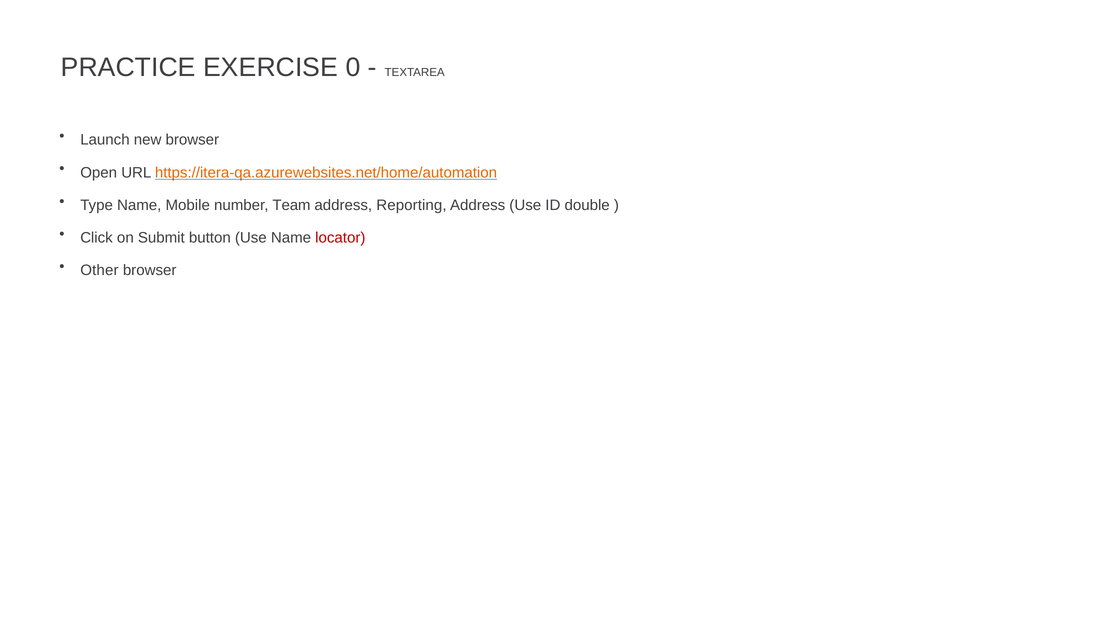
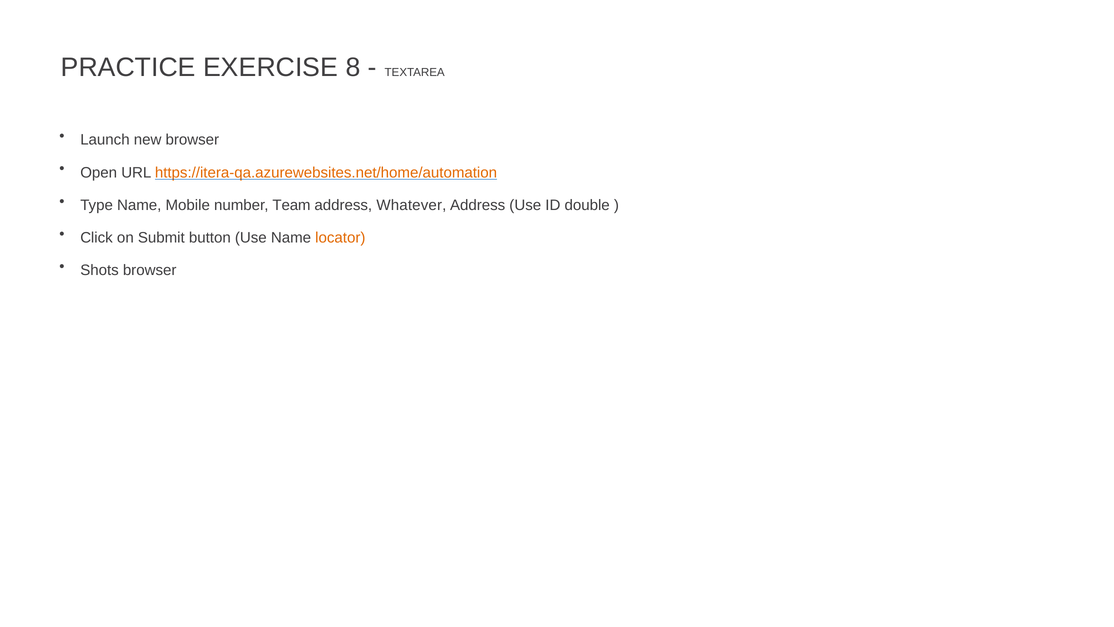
0: 0 -> 8
Reporting: Reporting -> Whatever
locator colour: red -> orange
Other: Other -> Shots
